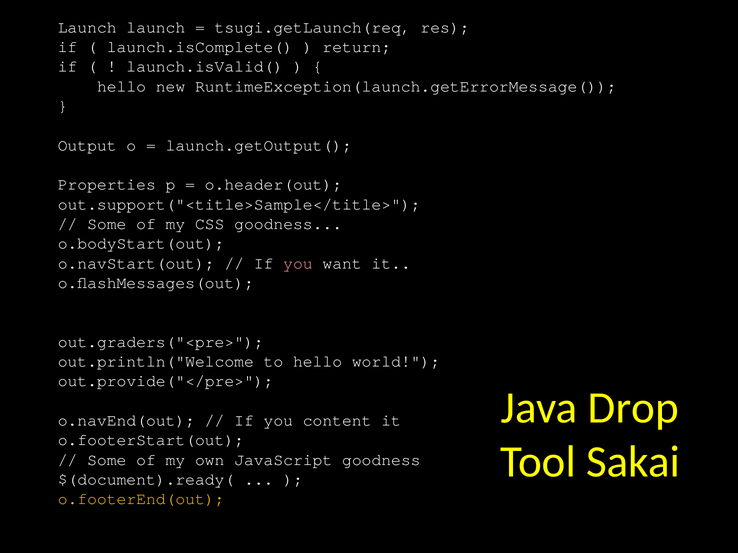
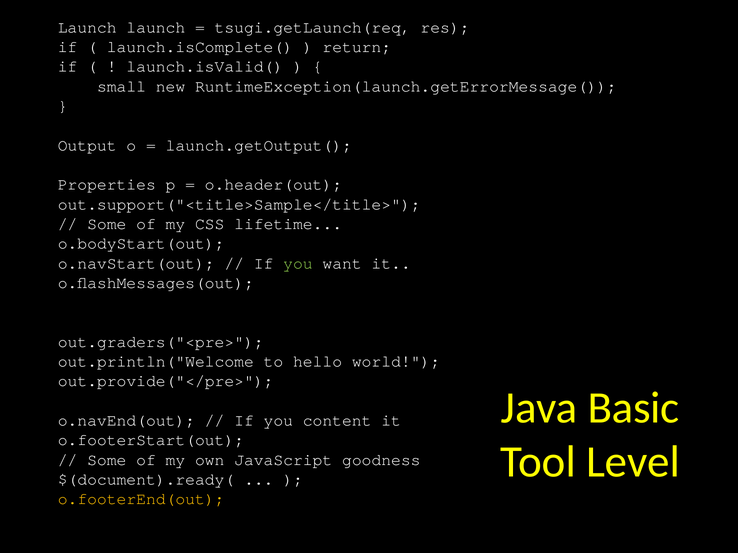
hello at (122, 86): hello -> small
CSS goodness: goodness -> lifetime
you at (298, 263) colour: pink -> light green
Drop: Drop -> Basic
Sakai: Sakai -> Level
